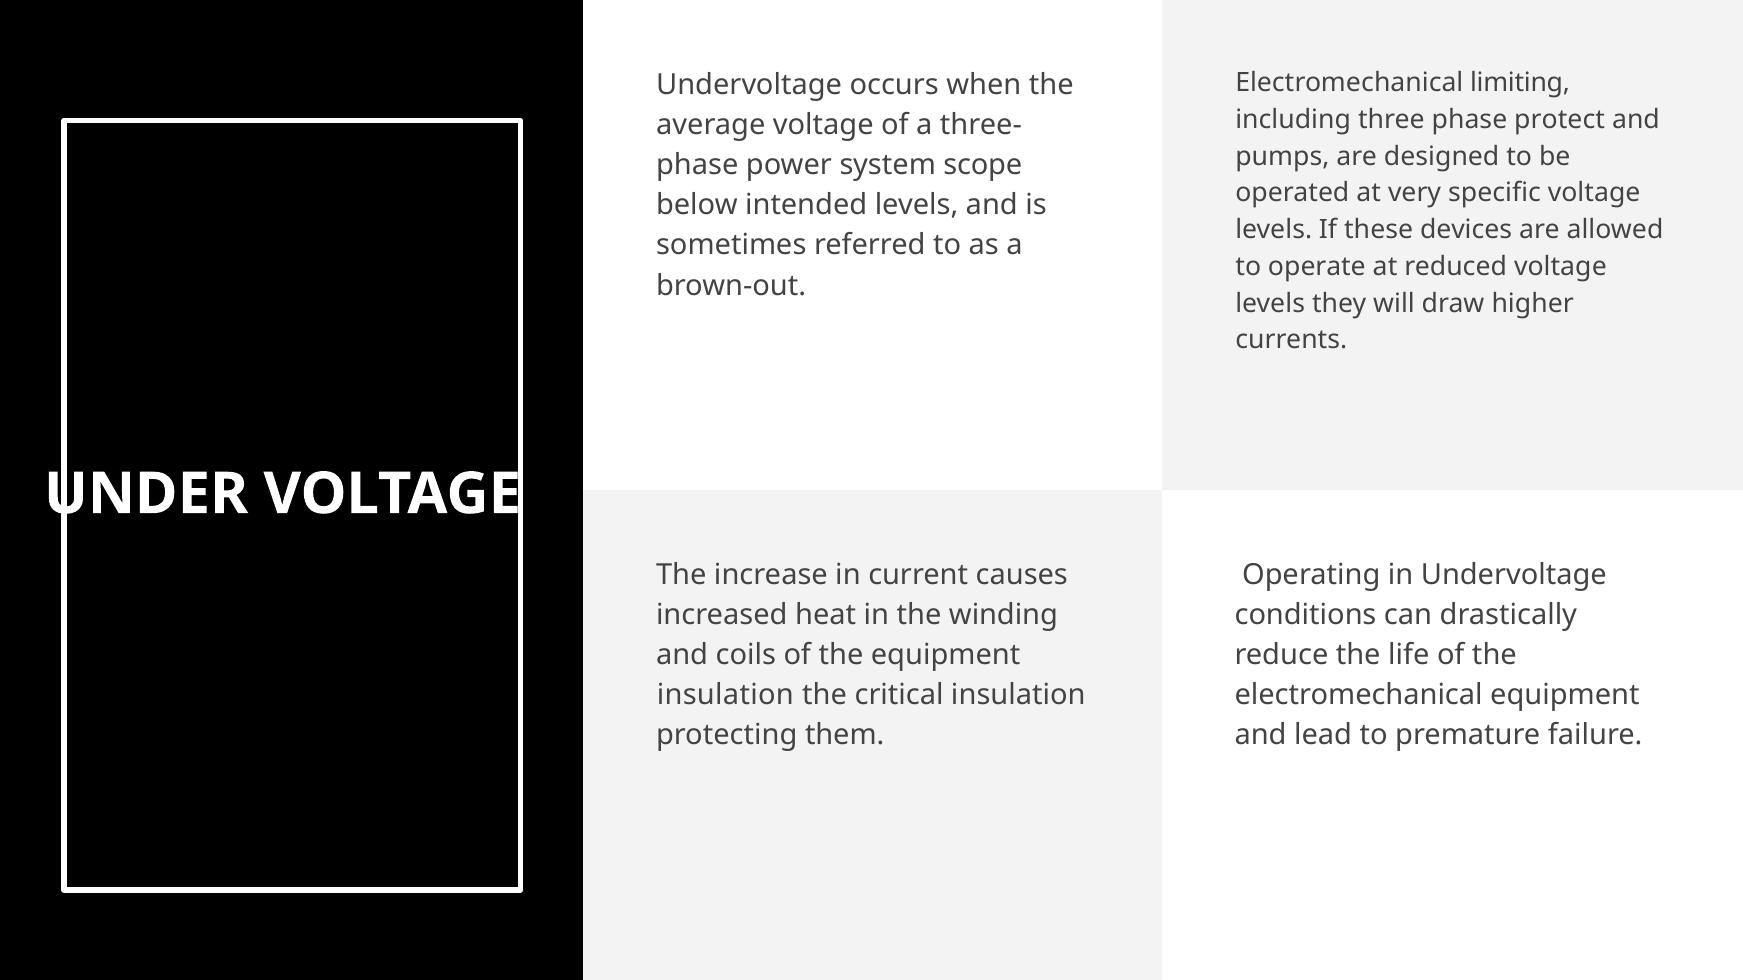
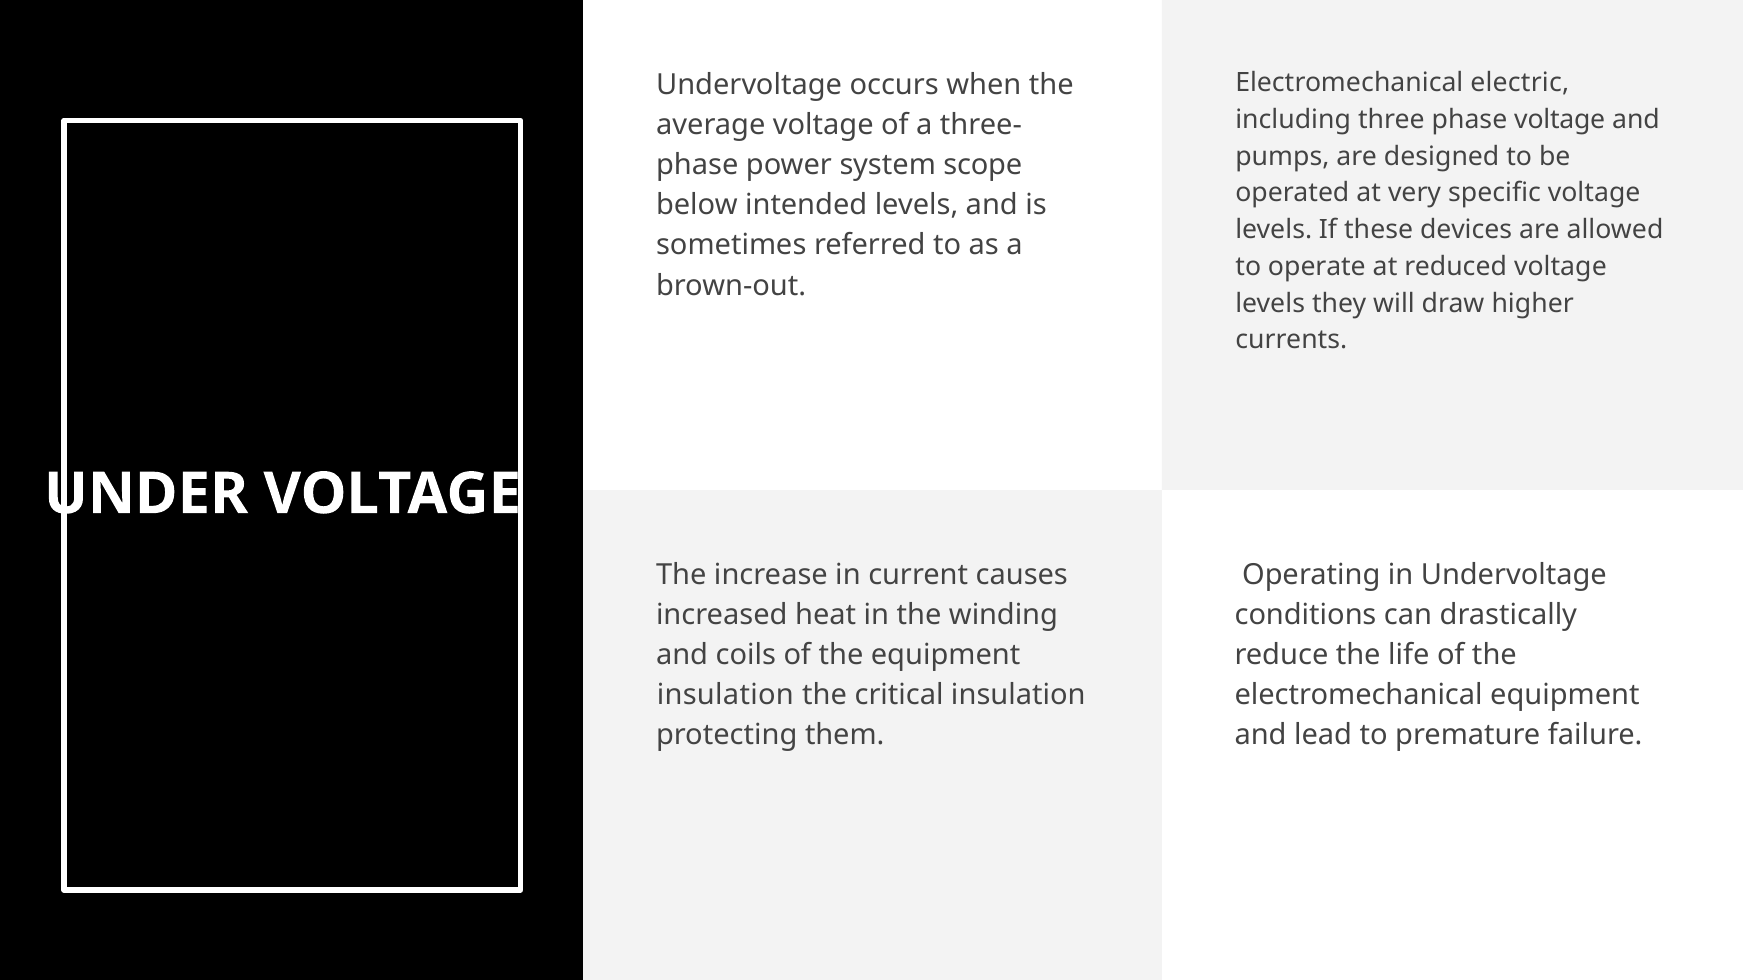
limiting: limiting -> electric
phase protect: protect -> voltage
